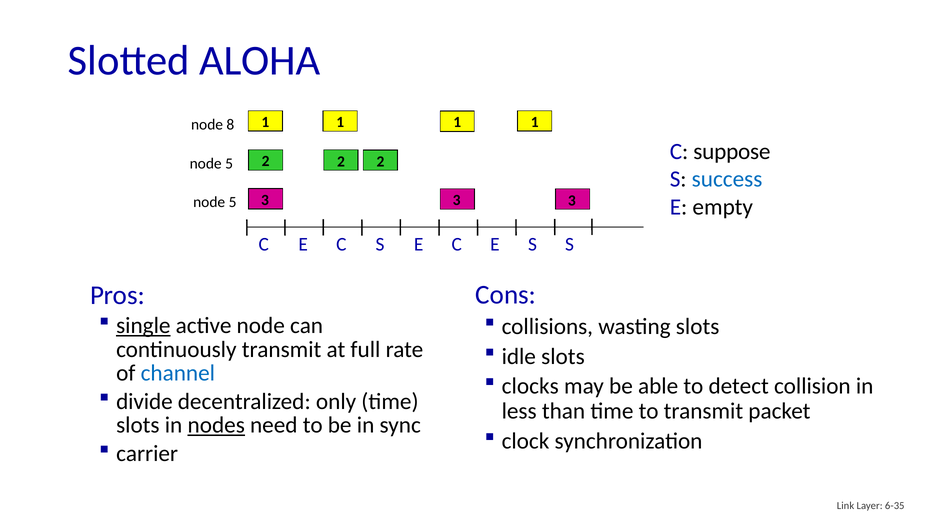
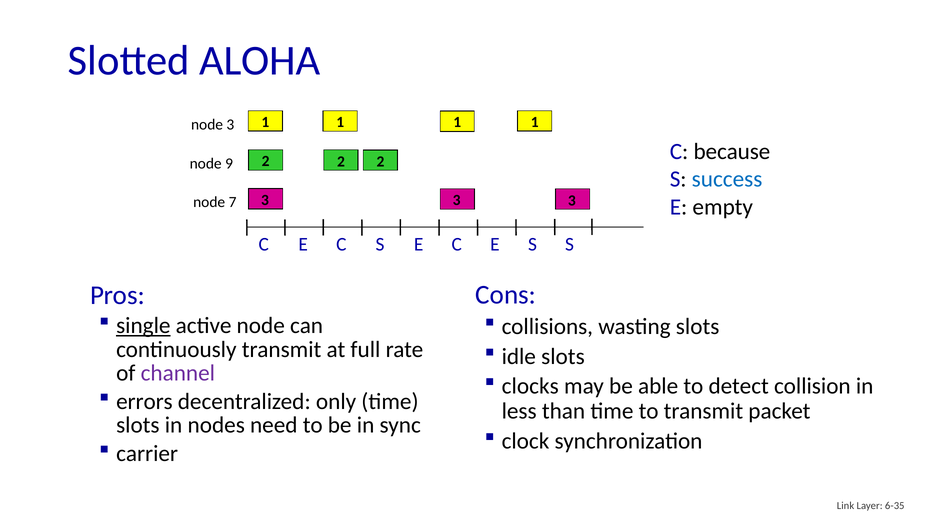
node 8: 8 -> 3
suppose: suppose -> because
5 at (229, 164): 5 -> 9
5 at (233, 202): 5 -> 7
channel colour: blue -> purple
divide: divide -> errors
nodes underline: present -> none
